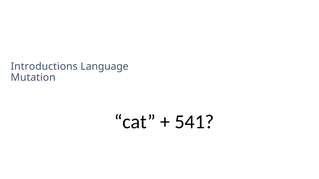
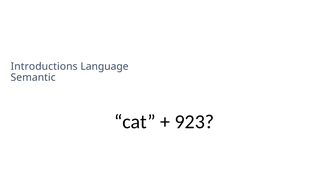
Mutation: Mutation -> Semantic
541: 541 -> 923
